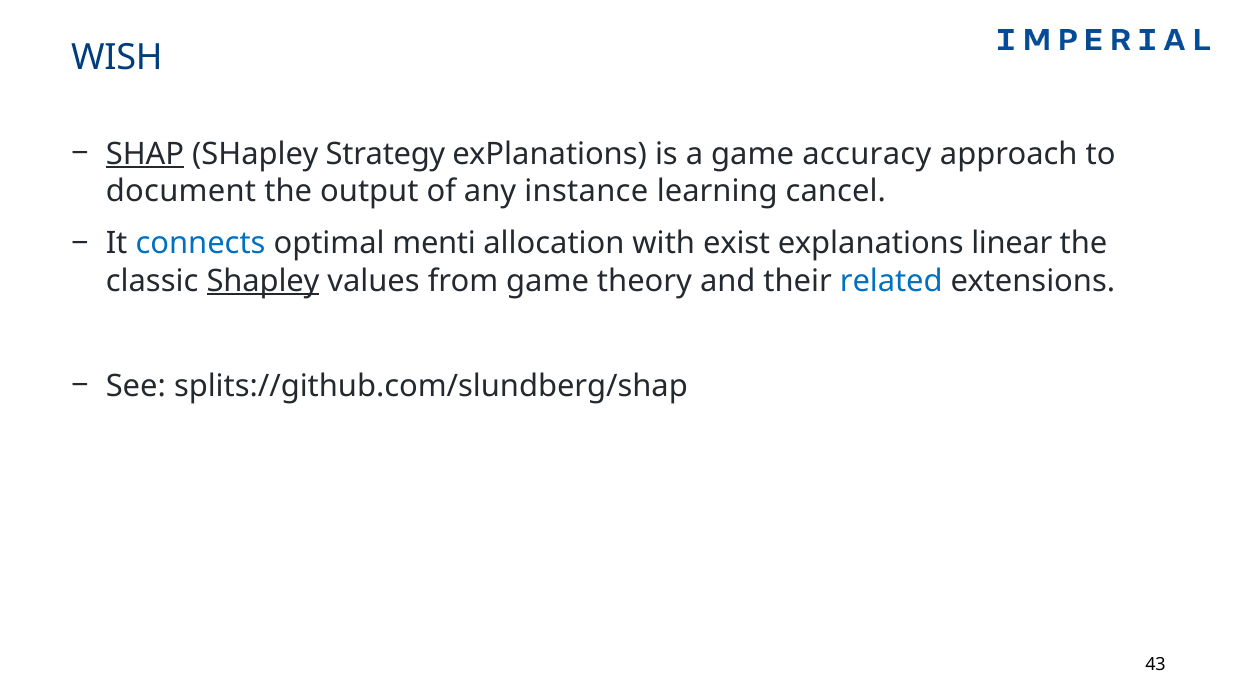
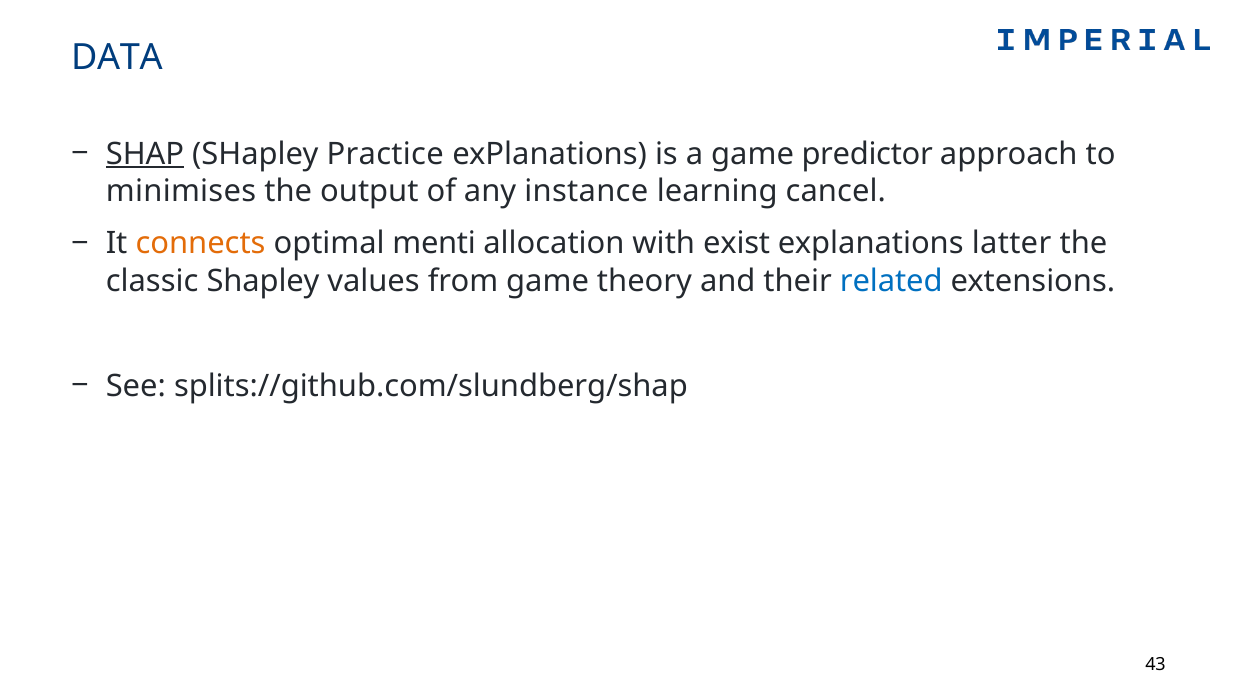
WISH: WISH -> DATA
Strategy: Strategy -> Practice
accuracy: accuracy -> predictor
document: document -> minimises
connects colour: blue -> orange
linear: linear -> latter
Shapley at (263, 281) underline: present -> none
